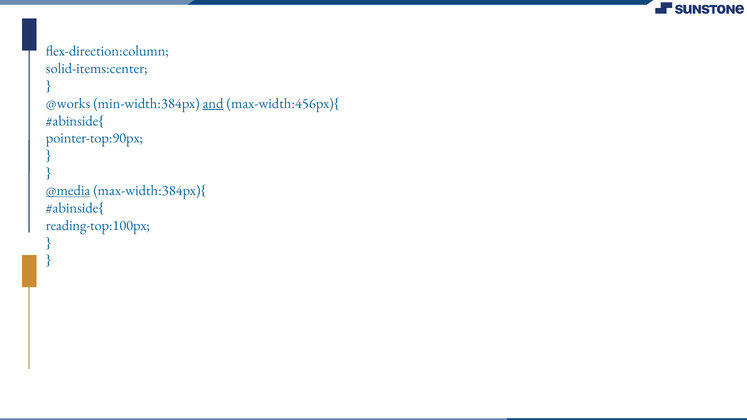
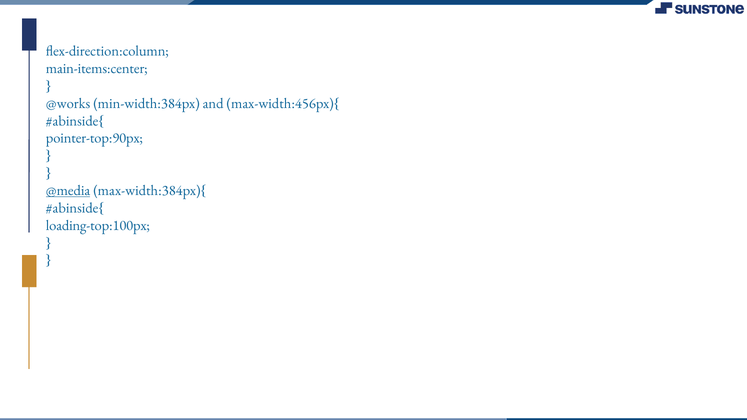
solid-items:center: solid-items:center -> main-items:center
and underline: present -> none
reading-top:100px: reading-top:100px -> loading-top:100px
